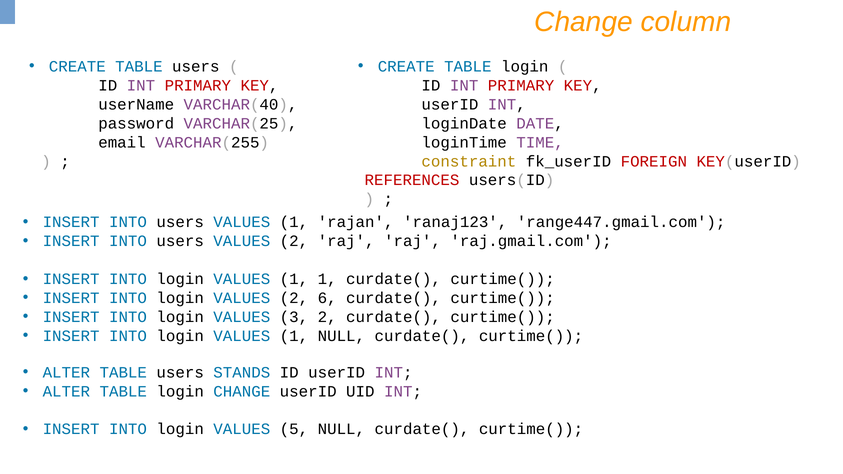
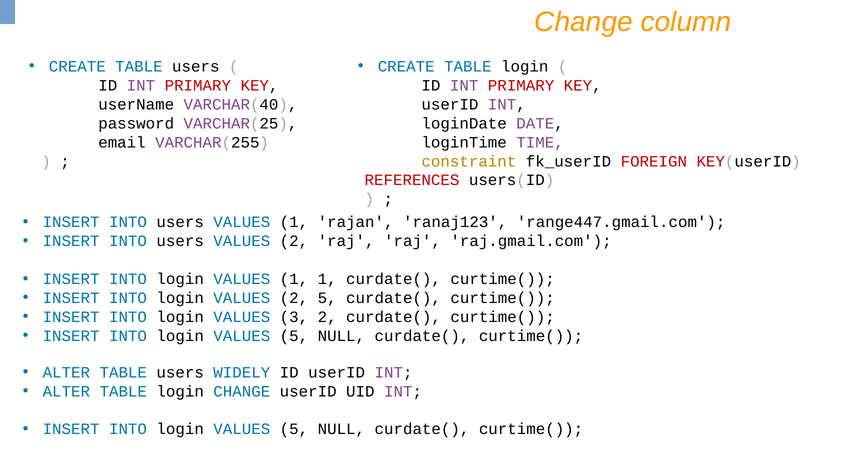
2 6: 6 -> 5
1 at (294, 336): 1 -> 5
STANDS: STANDS -> WIDELY
